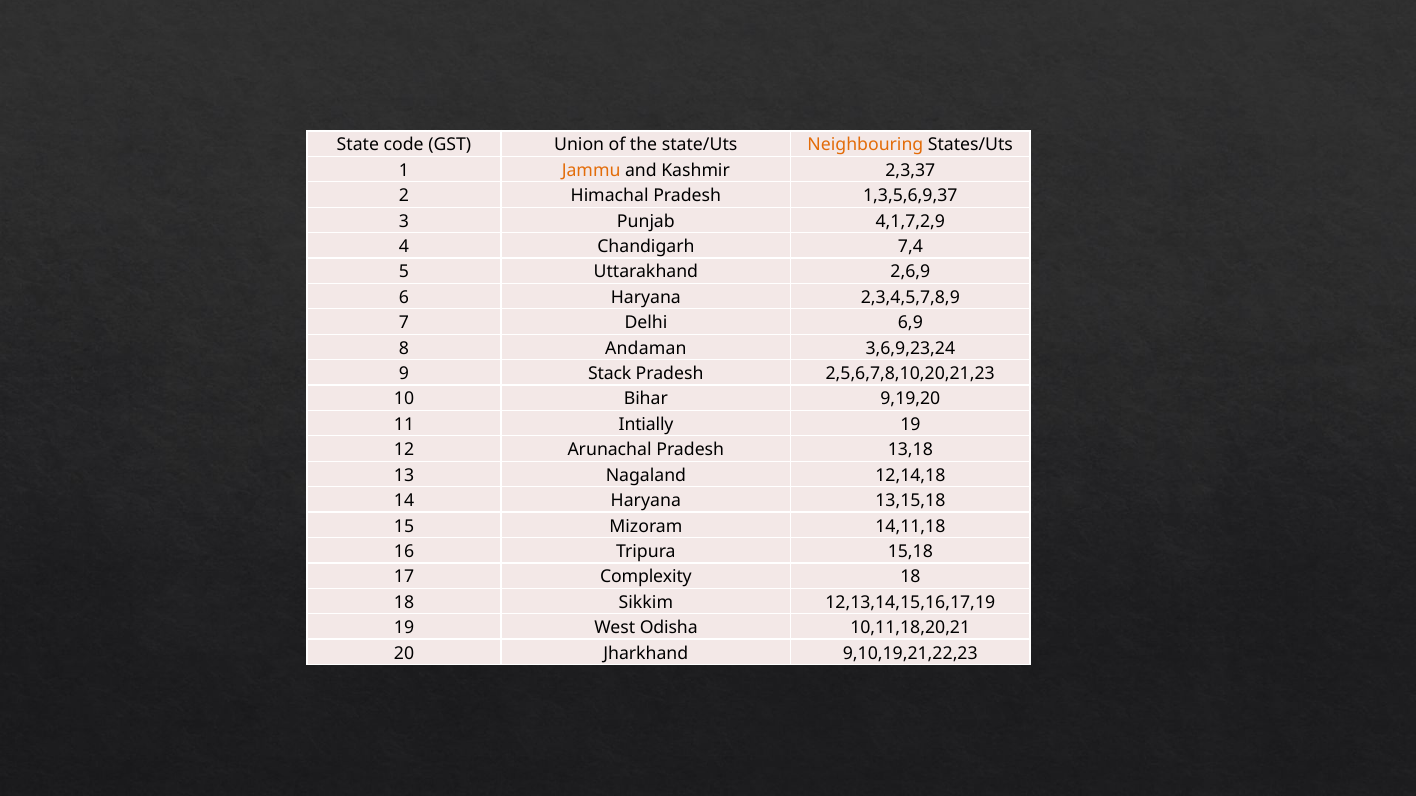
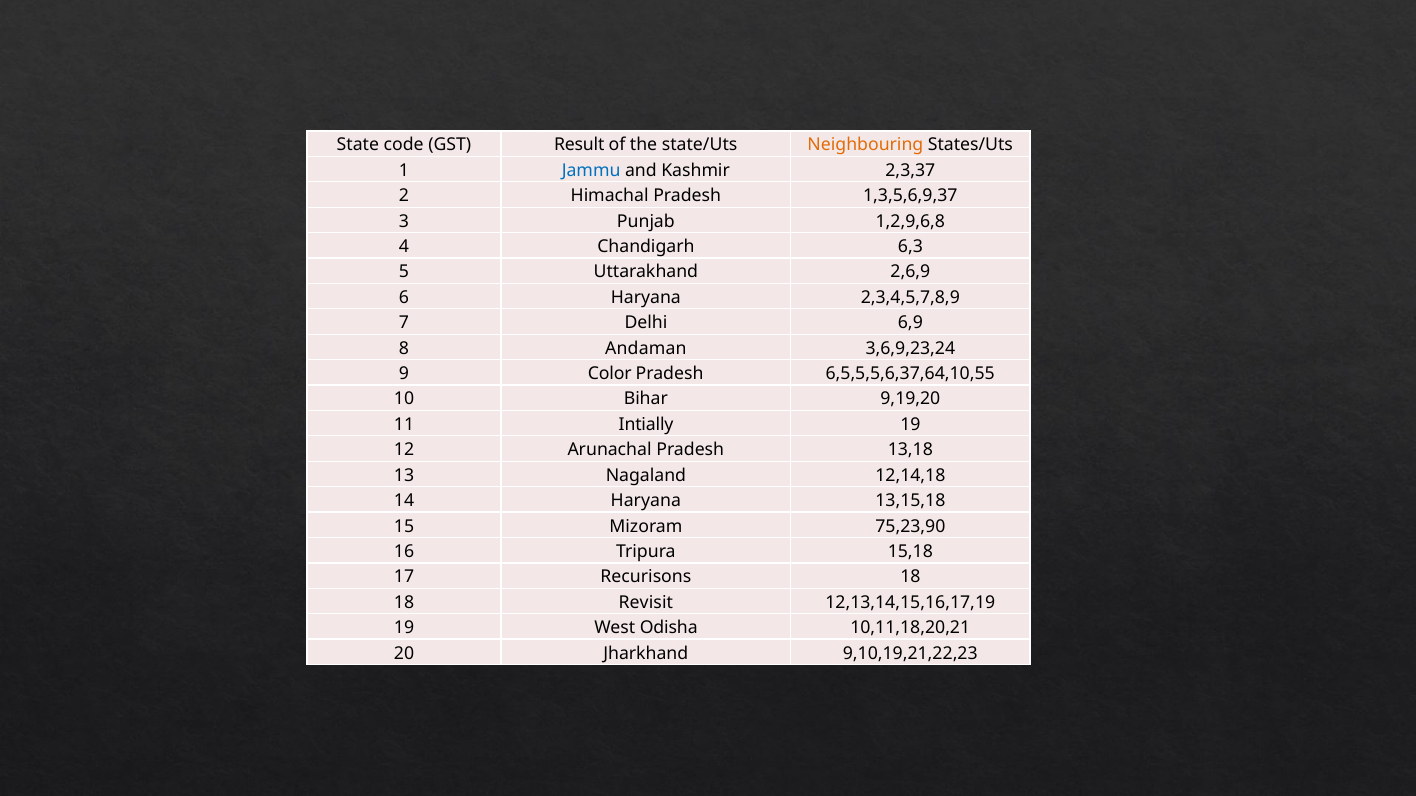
Union: Union -> Result
Jammu colour: orange -> blue
4,1,7,2,9: 4,1,7,2,9 -> 1,2,9,6,8
7,4: 7,4 -> 6,3
Stack: Stack -> Color
2,5,6,7,8,10,20,21,23: 2,5,6,7,8,10,20,21,23 -> 6,5,5,5,6,37,64,10,55
14,11,18: 14,11,18 -> 75,23,90
Complexity: Complexity -> Recurisons
Sikkim: Sikkim -> Revisit
